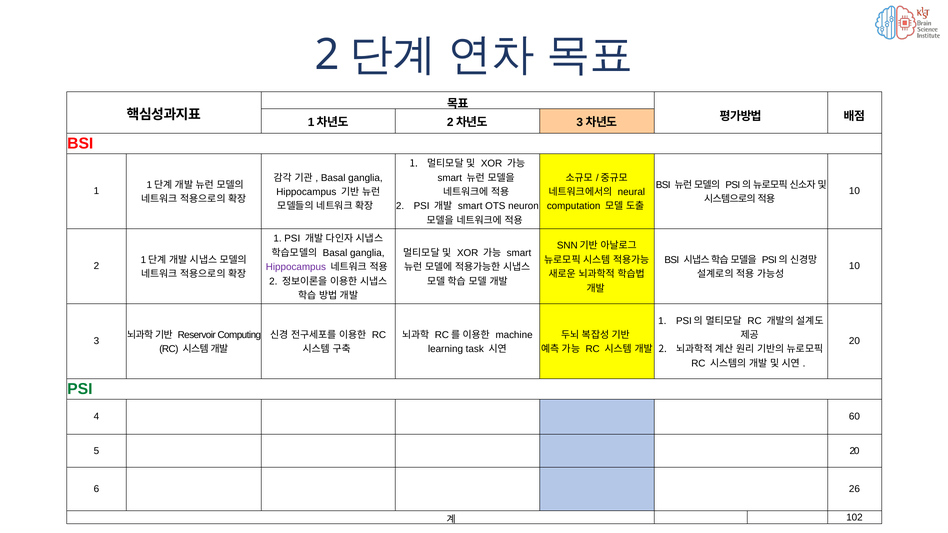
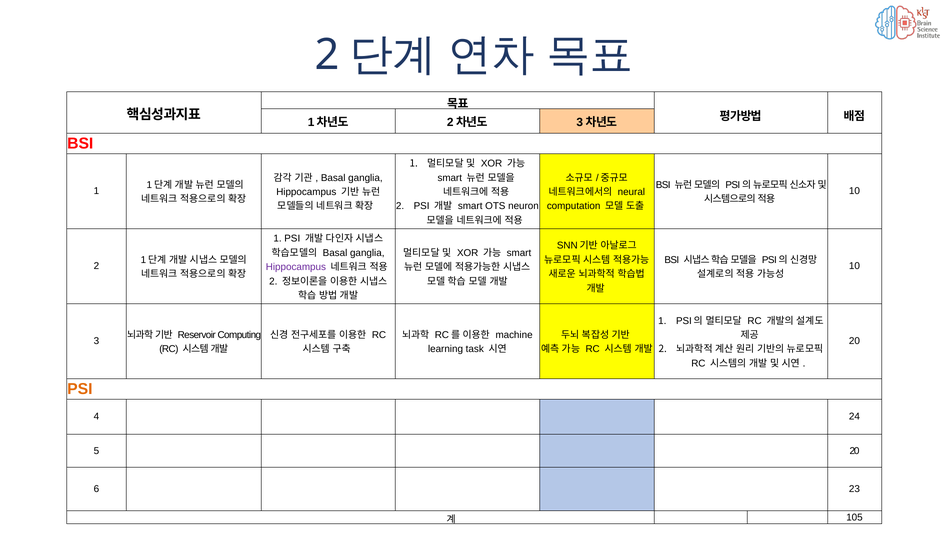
PSI at (80, 389) colour: green -> orange
60: 60 -> 24
26: 26 -> 23
102: 102 -> 105
